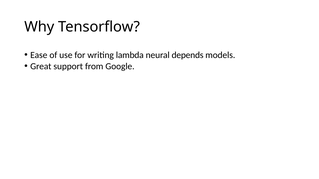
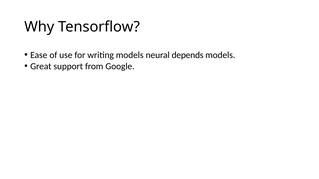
writing lambda: lambda -> models
